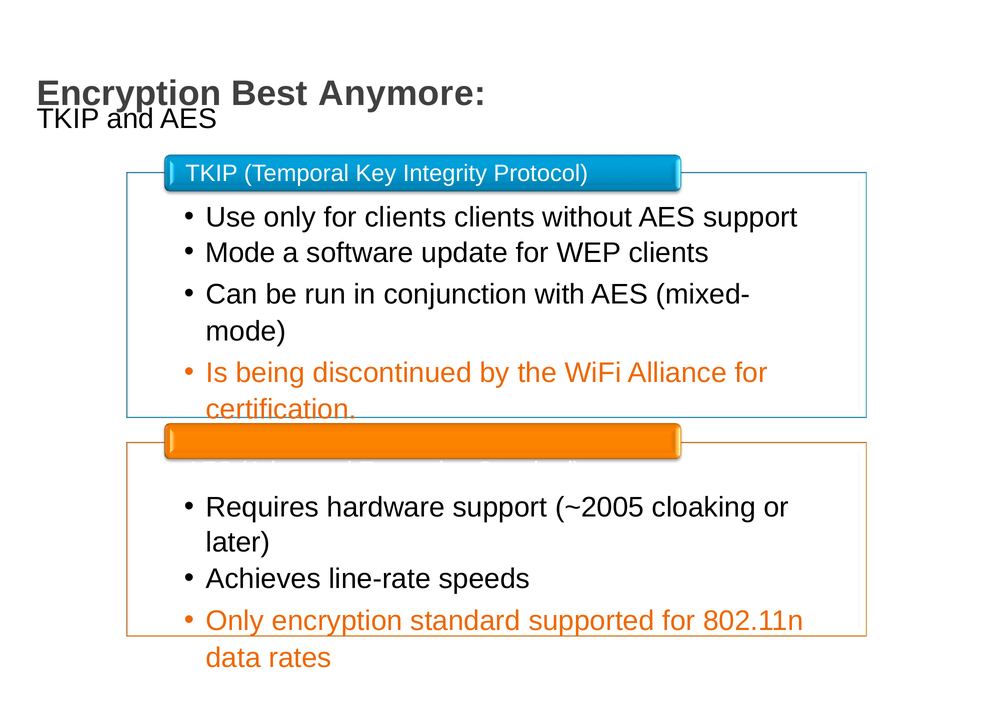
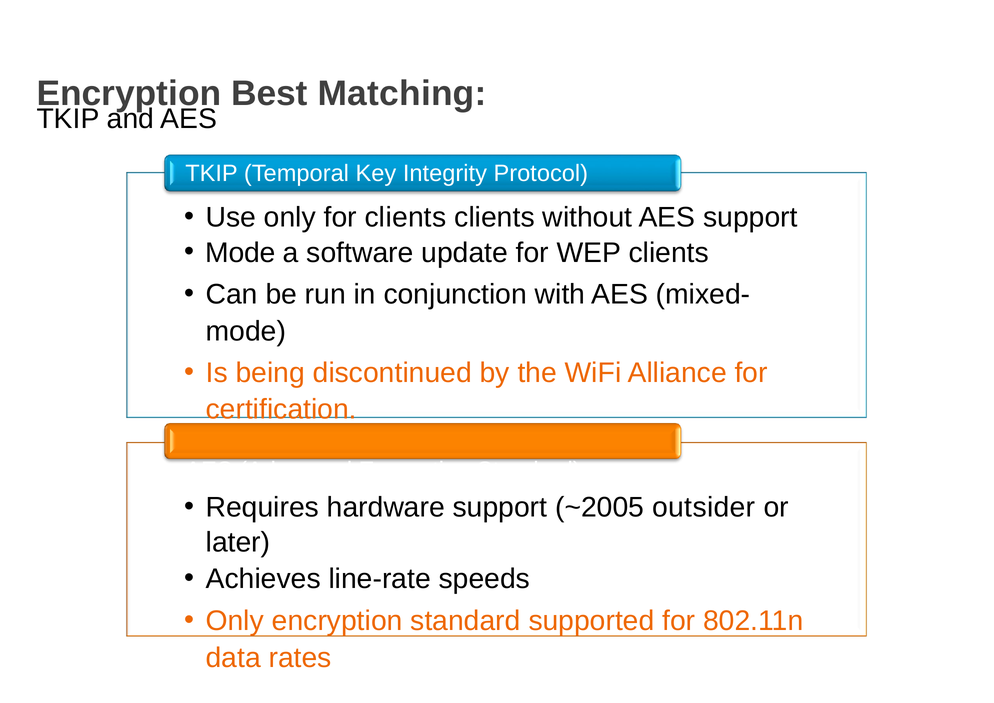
Anymore: Anymore -> Matching
cloaking: cloaking -> outsider
